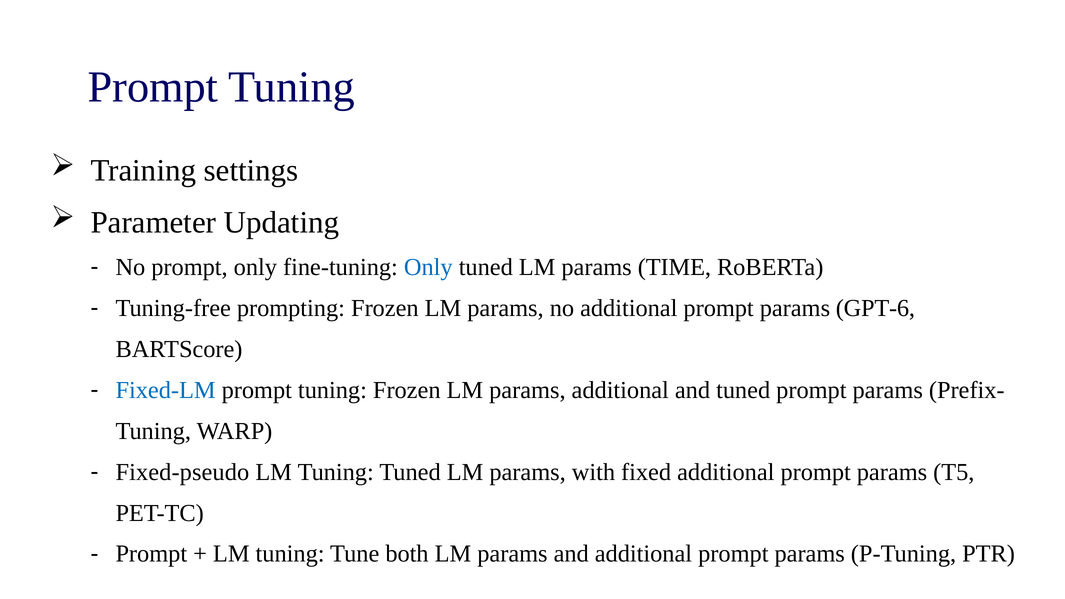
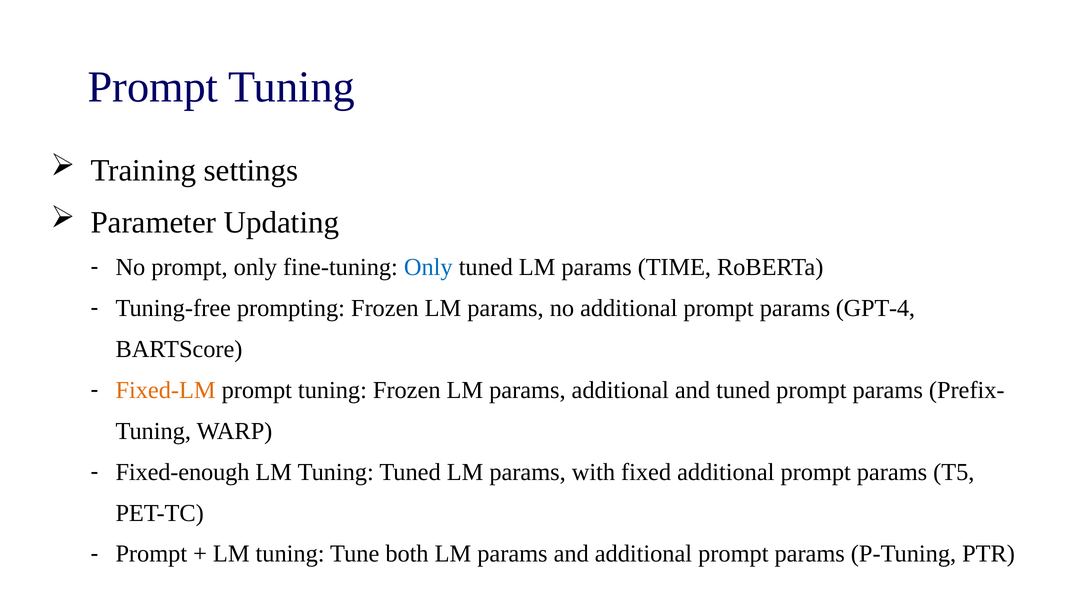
GPT-6: GPT-6 -> GPT-4
Fixed-LM colour: blue -> orange
Fixed-pseudo: Fixed-pseudo -> Fixed-enough
